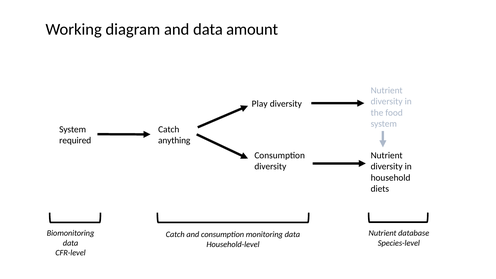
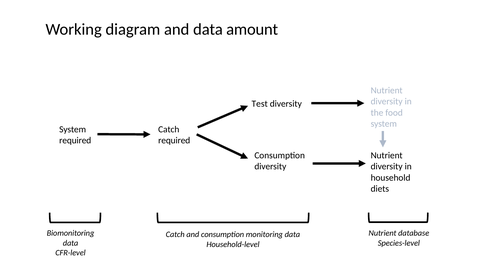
Play: Play -> Test
anything at (174, 140): anything -> required
